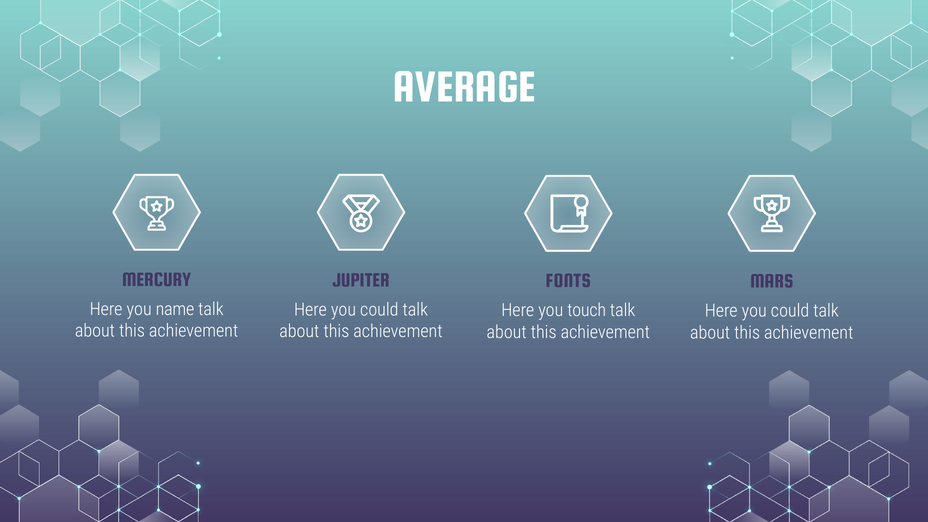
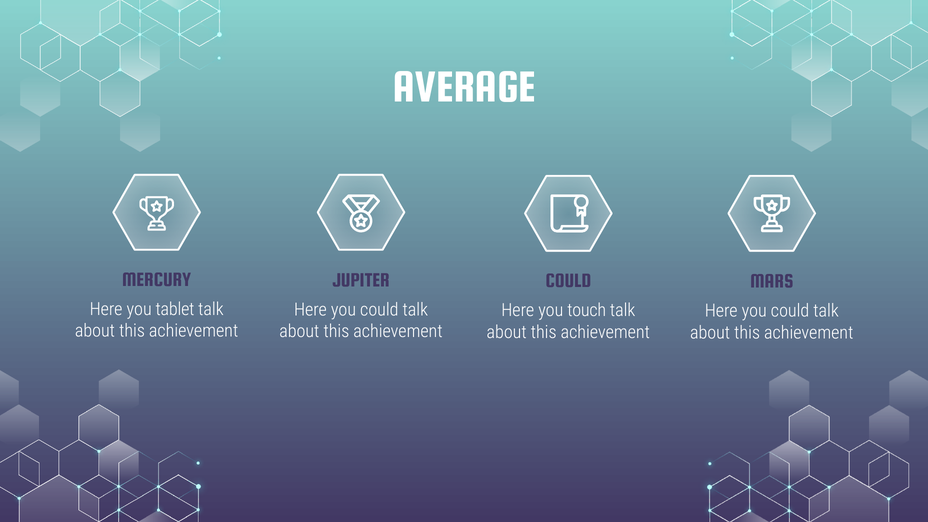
JUPITER FONTS: FONTS -> COULD
name: name -> tablet
